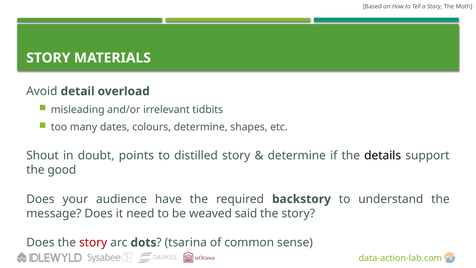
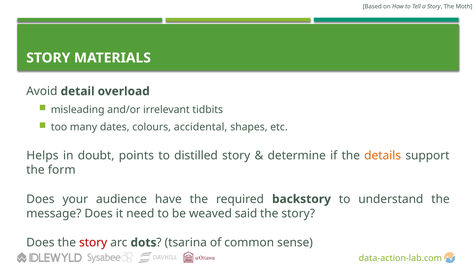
colours determine: determine -> accidental
Shout: Shout -> Helps
details colour: black -> orange
good: good -> form
